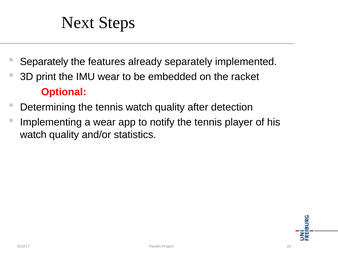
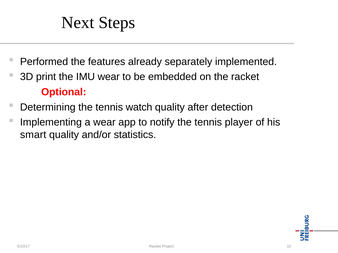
Separately at (44, 62): Separately -> Performed
watch at (33, 135): watch -> smart
